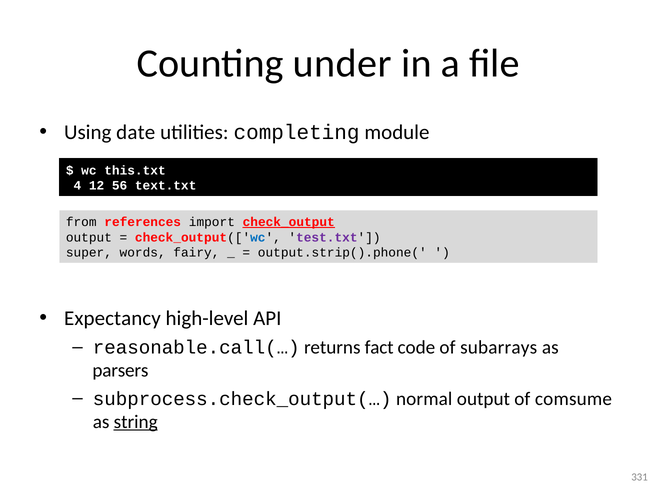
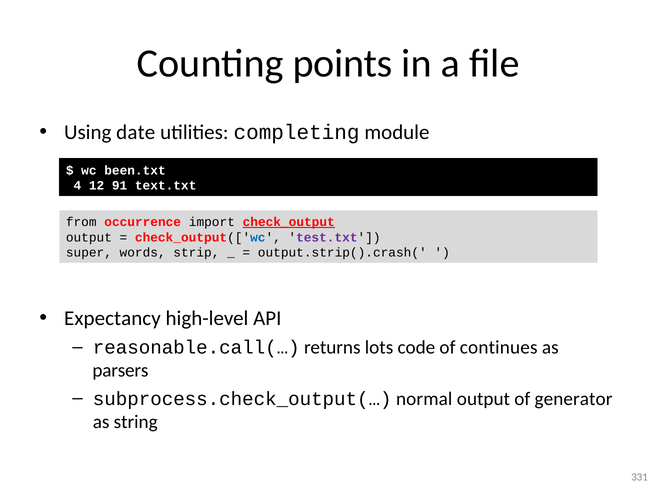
under: under -> points
this.txt: this.txt -> been.txt
56: 56 -> 91
references: references -> occurrence
fairy: fairy -> strip
output.strip().phone(: output.strip().phone( -> output.strip().crash(
fact: fact -> lots
subarrays: subarrays -> continues
comsume: comsume -> generator
string underline: present -> none
